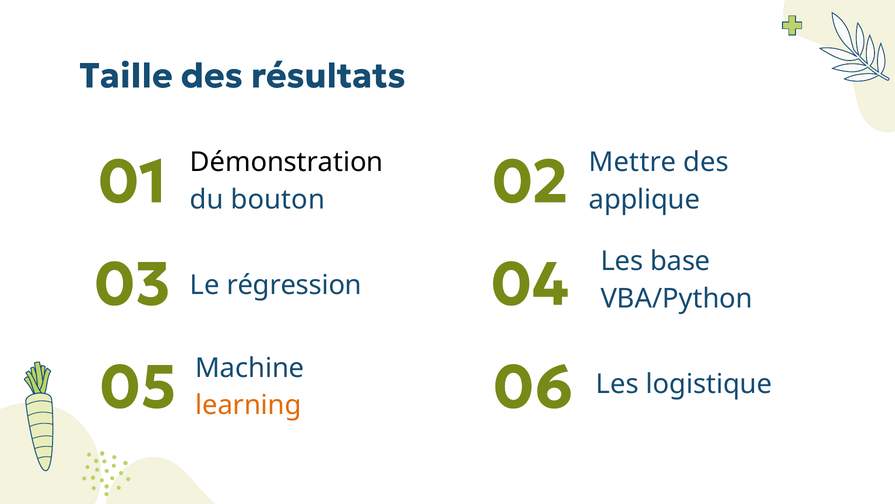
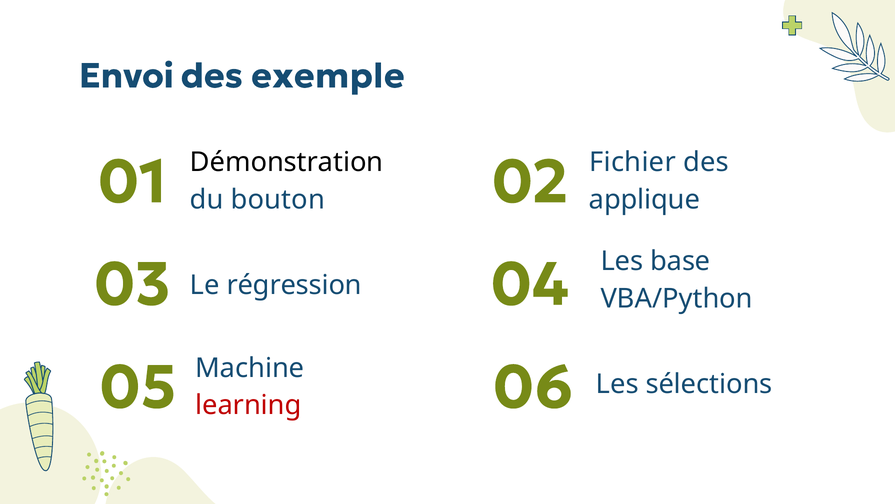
Taille: Taille -> Envoi
résultats: résultats -> exemple
Mettre: Mettre -> Fichier
learning colour: orange -> red
logistique: logistique -> sélections
